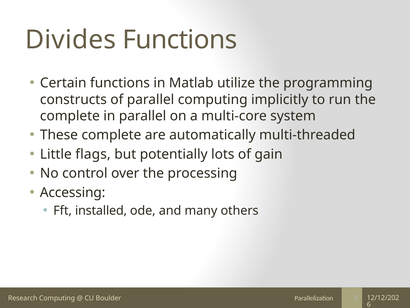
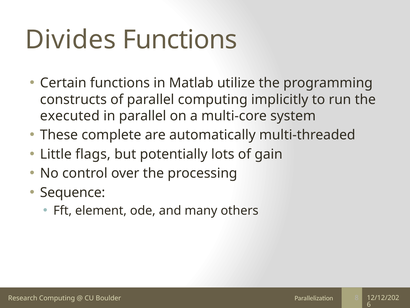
complete at (70, 116): complete -> executed
Accessing: Accessing -> Sequence
installed: installed -> element
